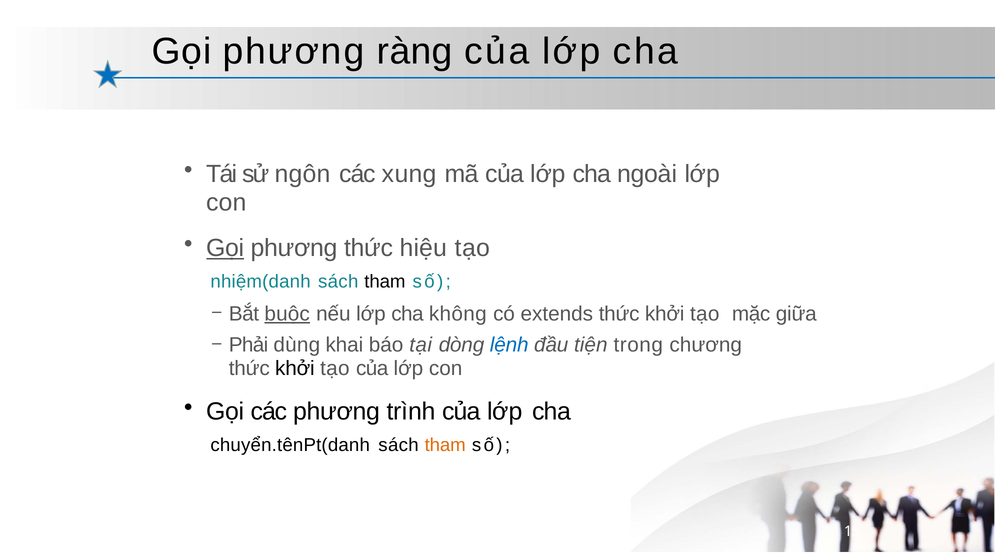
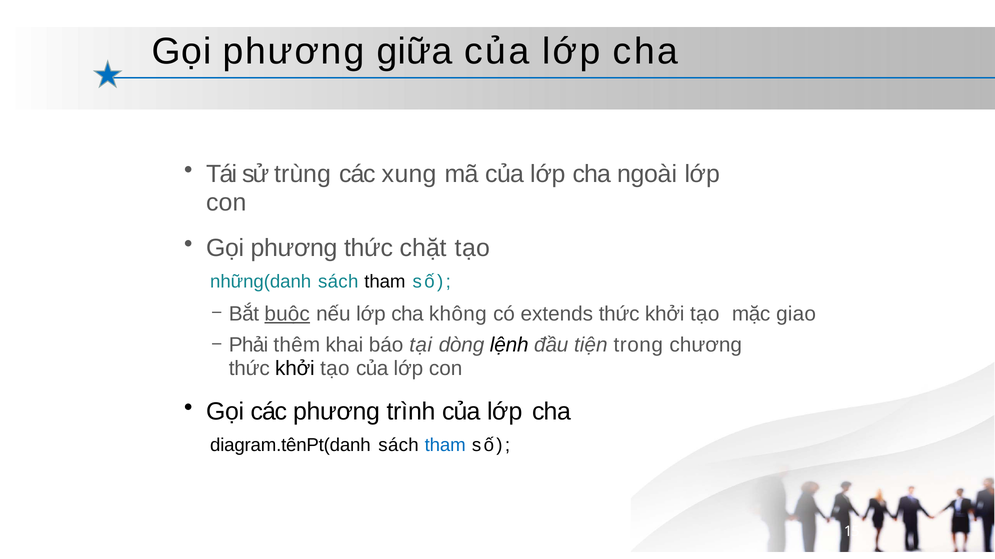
ràng: ràng -> giữa
ngôn: ngôn -> trùng
Gọi at (225, 248) underline: present -> none
hiệu: hiệu -> chặt
nhiệm(danh: nhiệm(danh -> những(danh
giữa: giữa -> giao
dùng: dùng -> thêm
lệnh colour: blue -> black
chuyển.tênPt(danh: chuyển.tênPt(danh -> diagram.tênPt(danh
tham at (445, 446) colour: orange -> blue
